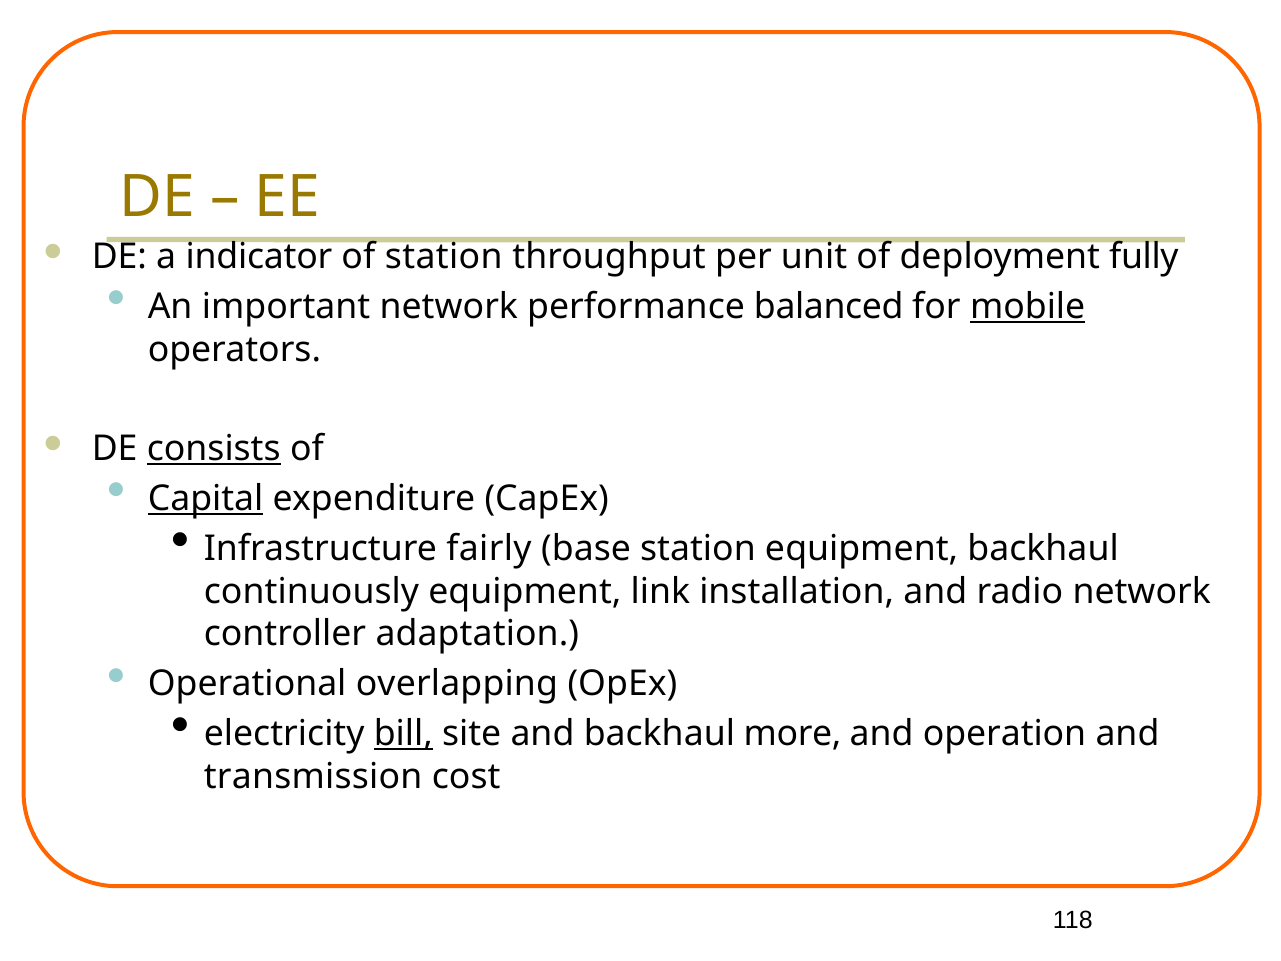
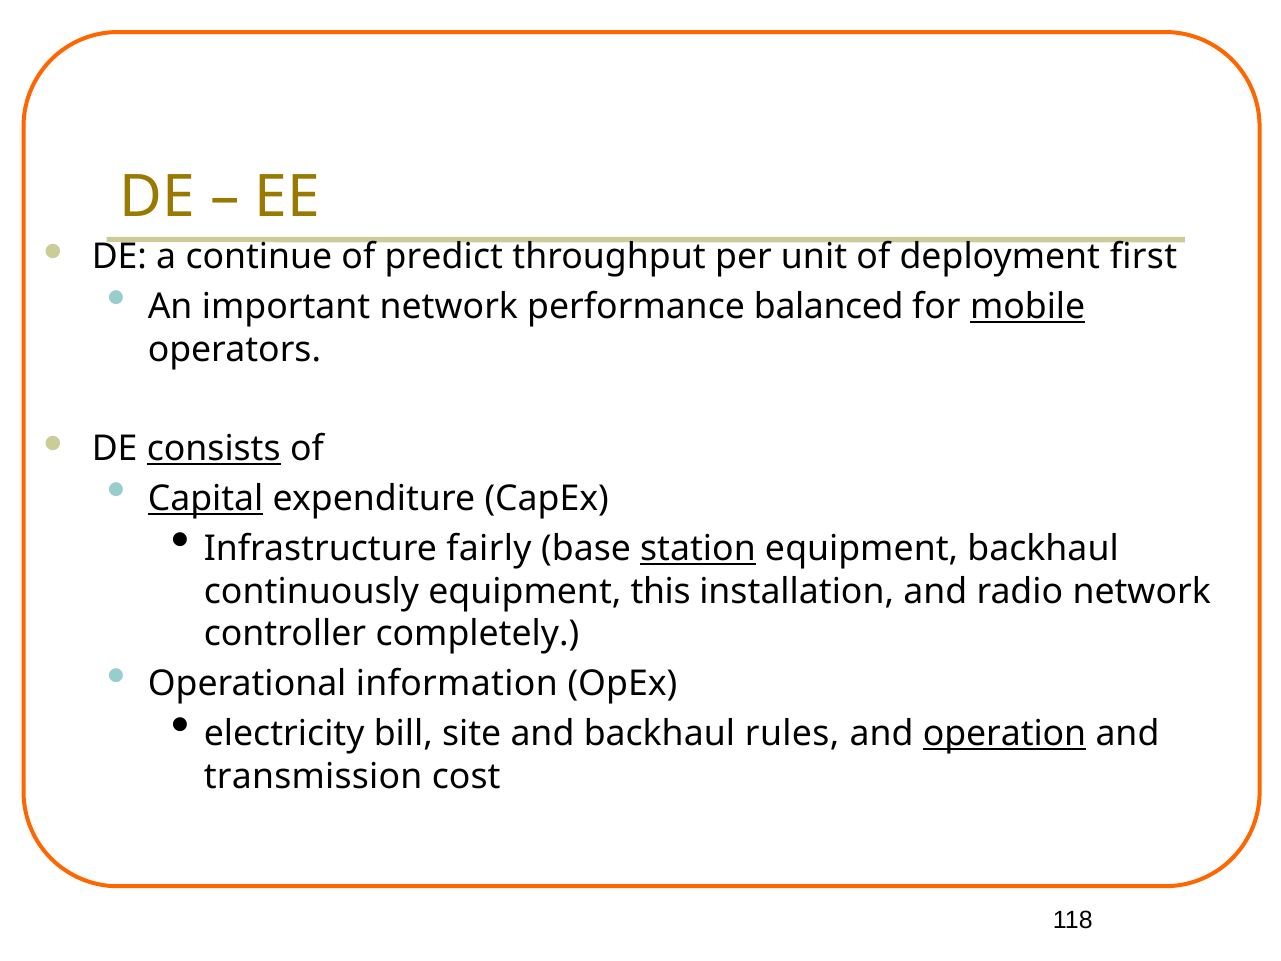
indicator: indicator -> continue
of station: station -> predict
fully: fully -> first
station at (698, 549) underline: none -> present
link: link -> this
adaptation: adaptation -> completely
overlapping: overlapping -> information
bill underline: present -> none
more: more -> rules
operation underline: none -> present
